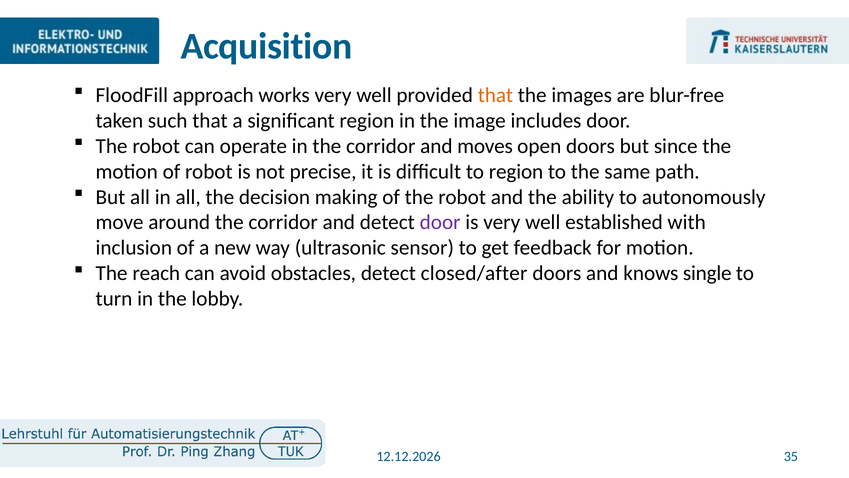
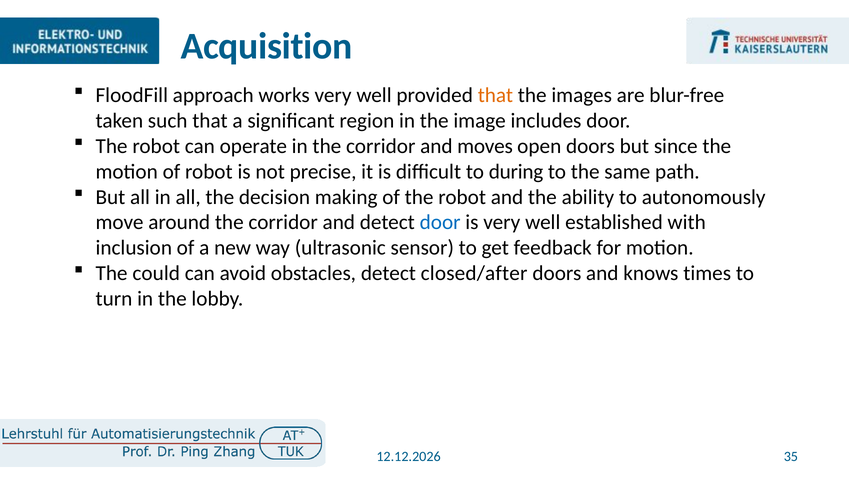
to region: region -> during
door at (440, 222) colour: purple -> blue
reach: reach -> could
single: single -> times
